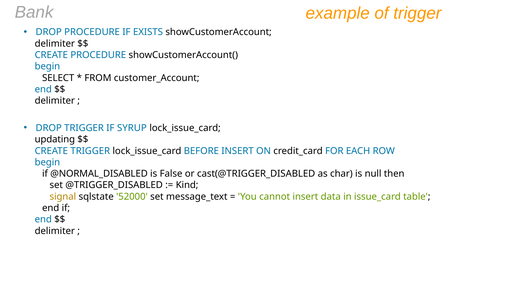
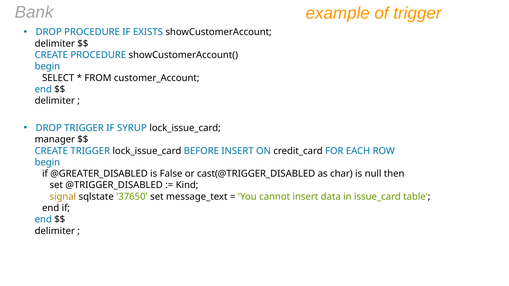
updating: updating -> manager
@NORMAL_DISABLED: @NORMAL_DISABLED -> @GREATER_DISABLED
52000: 52000 -> 37650
